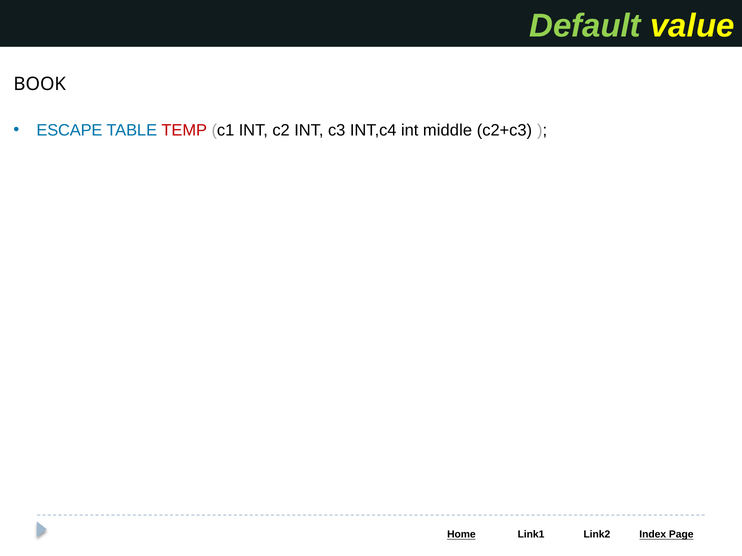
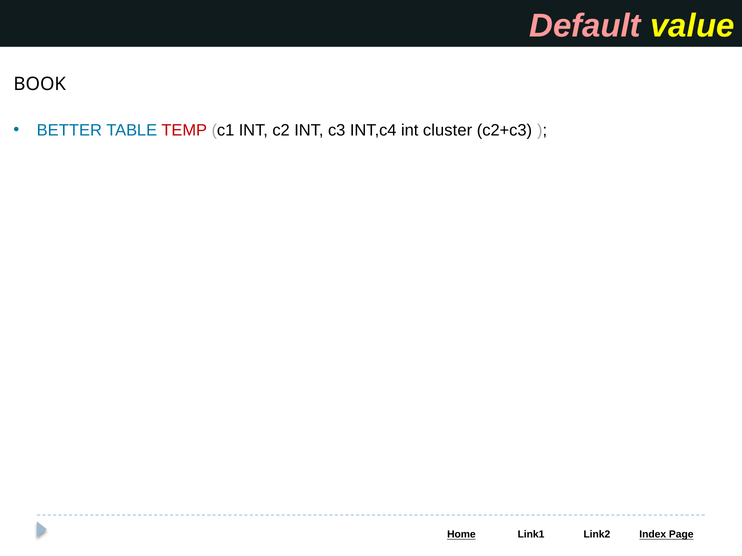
Default colour: light green -> pink
ESCAPE: ESCAPE -> BETTER
middle: middle -> cluster
